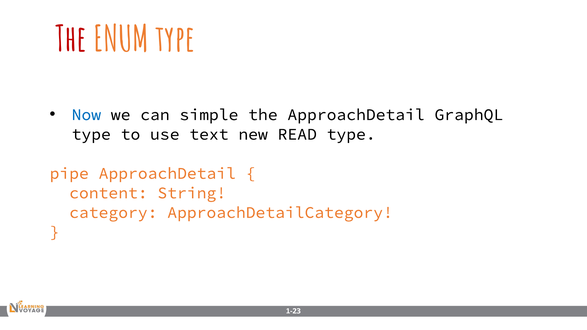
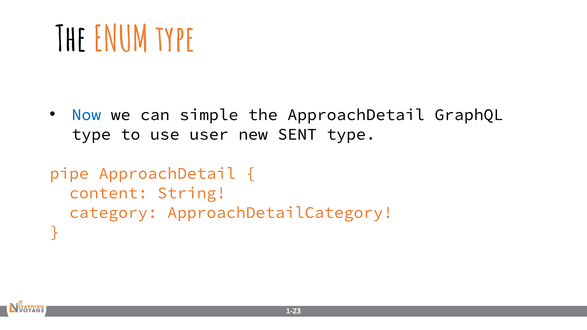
The at (71, 40) colour: red -> black
text: text -> user
READ: READ -> SENT
